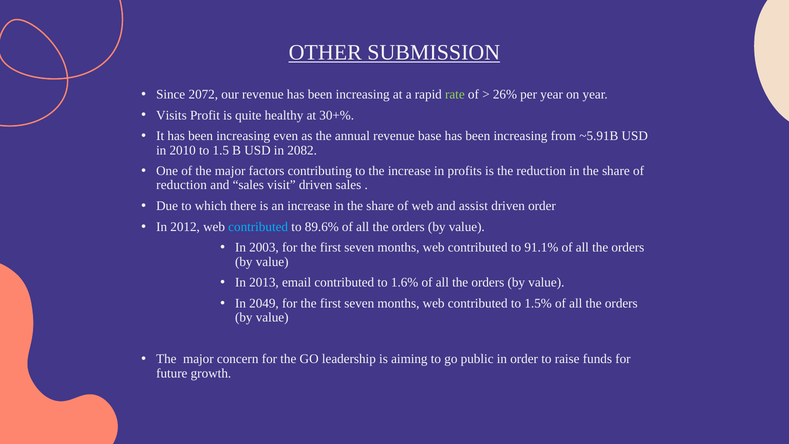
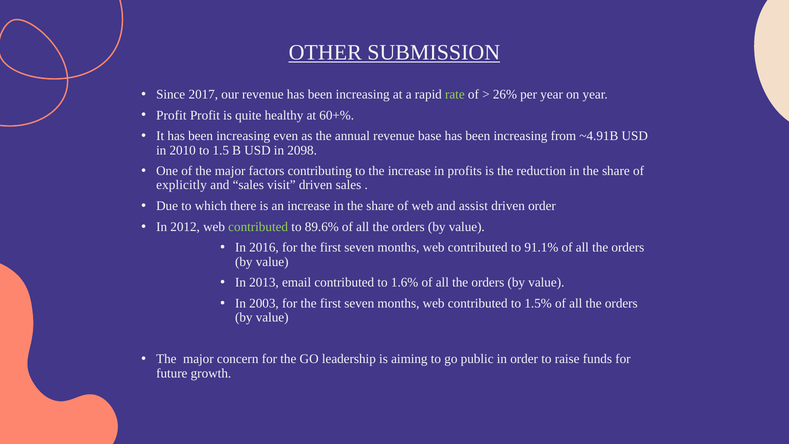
2072: 2072 -> 2017
Visits at (171, 115): Visits -> Profit
30+%: 30+% -> 60+%
~5.91B: ~5.91B -> ~4.91B
2082: 2082 -> 2098
reduction at (182, 185): reduction -> explicitly
contributed at (258, 227) colour: light blue -> light green
2003: 2003 -> 2016
2049: 2049 -> 2003
